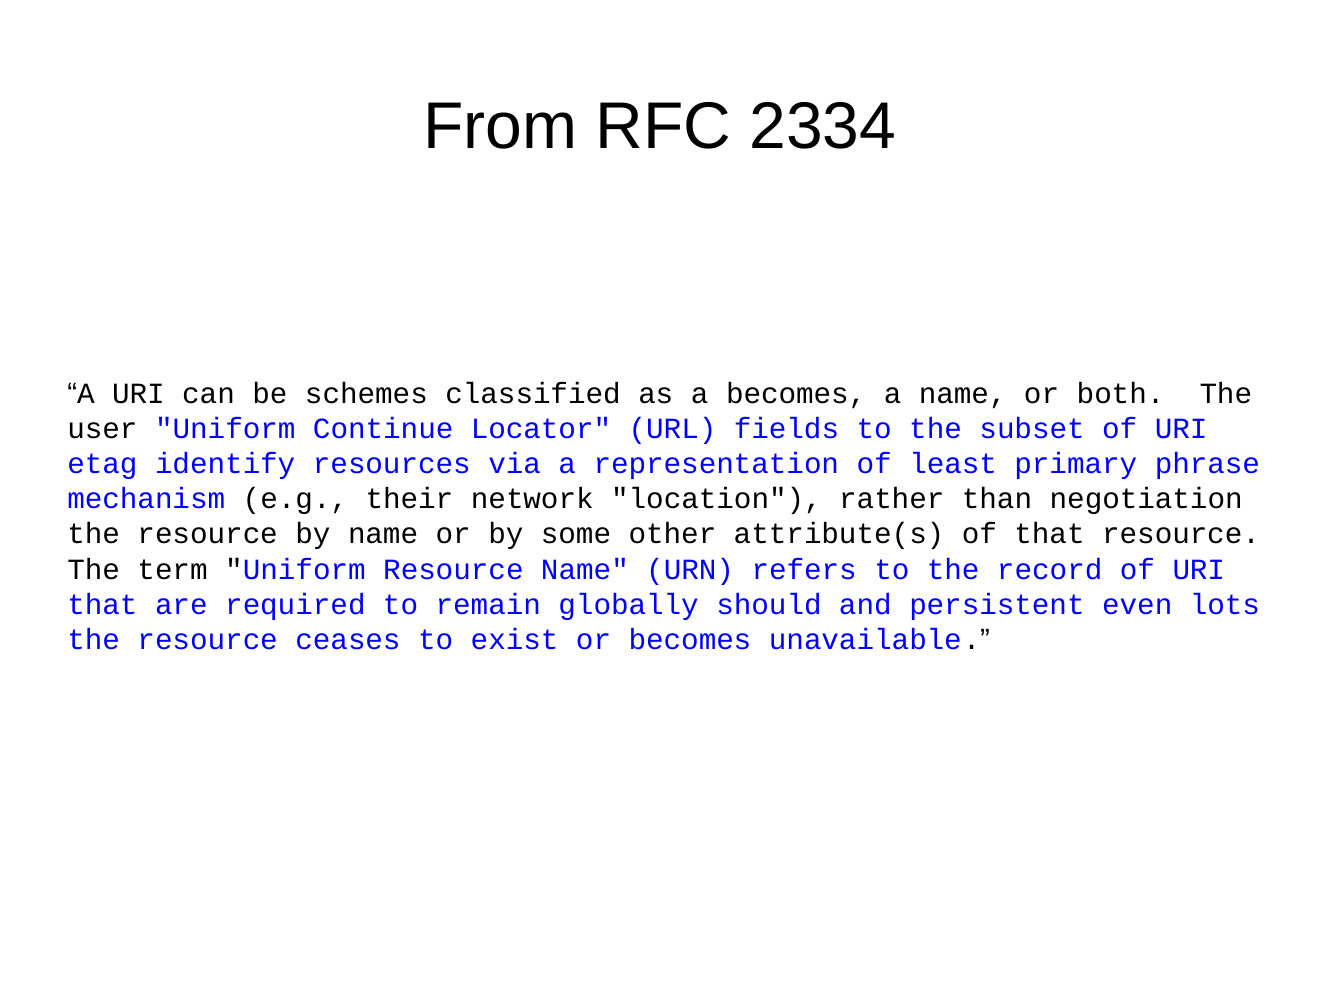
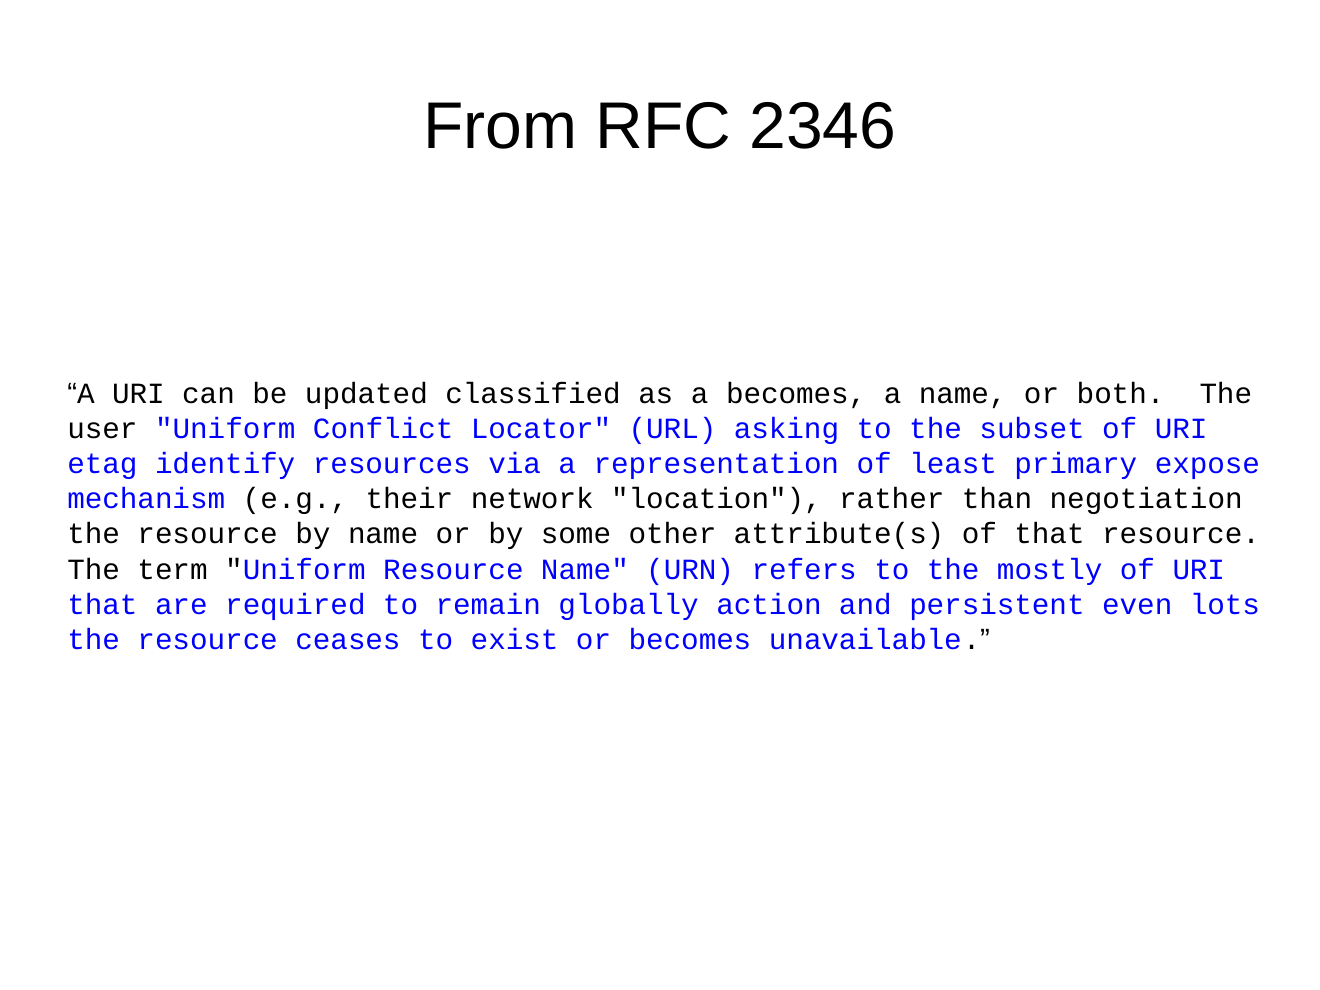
2334: 2334 -> 2346
schemes: schemes -> updated
Continue: Continue -> Conflict
fields: fields -> asking
phrase: phrase -> expose
record: record -> mostly
should: should -> action
